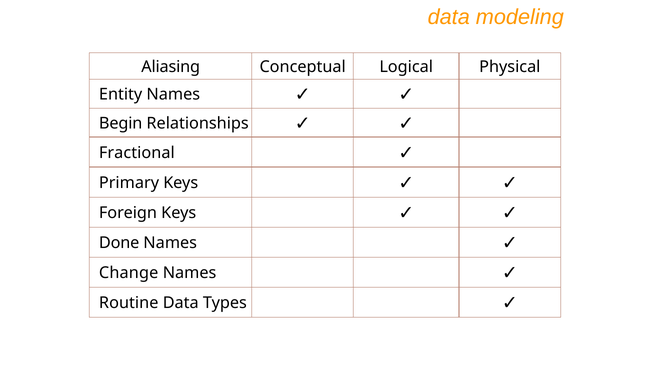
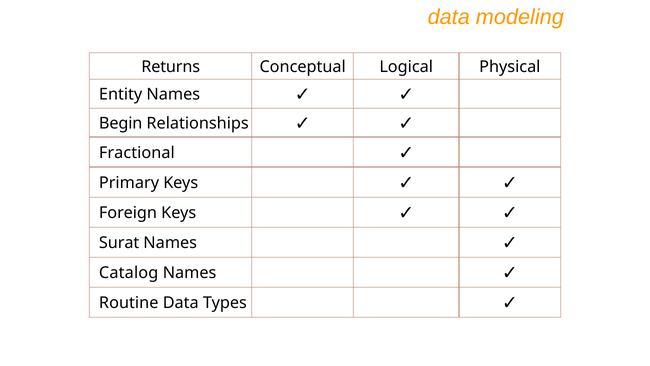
Aliasing: Aliasing -> Returns
Done: Done -> Surat
Change: Change -> Catalog
